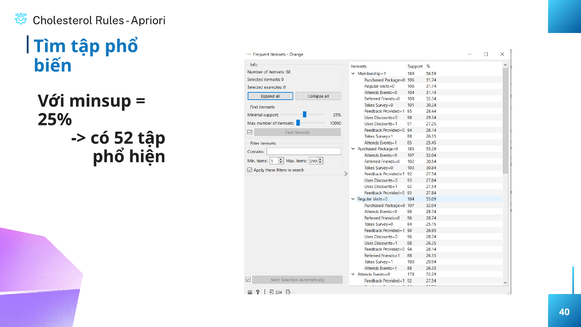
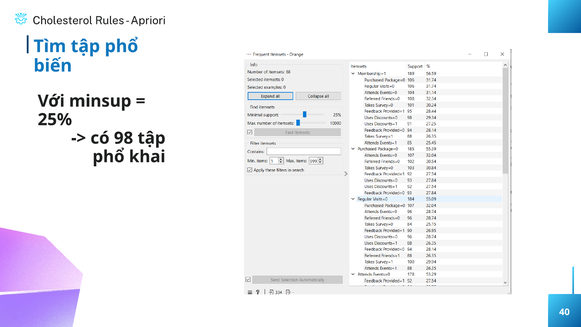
52: 52 -> 98
hiện: hiện -> khai
